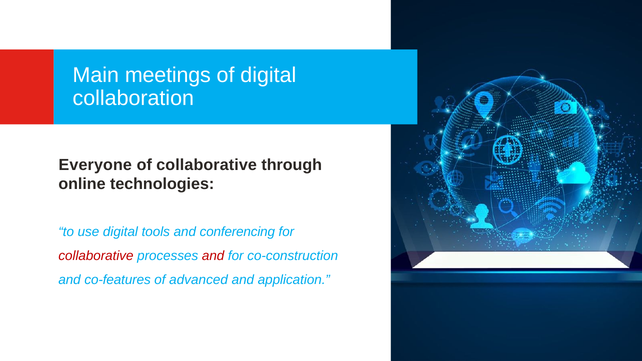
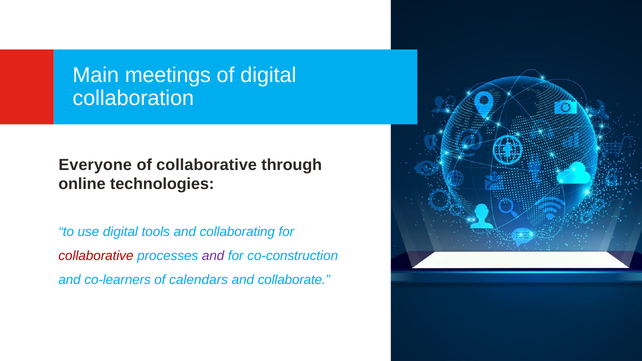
conferencing: conferencing -> collaborating
and at (213, 256) colour: red -> purple
co-features: co-features -> co-learners
advanced: advanced -> calendars
application: application -> collaborate
